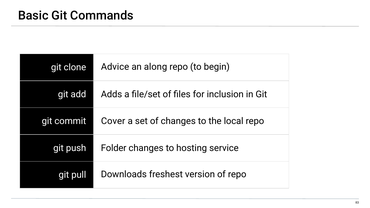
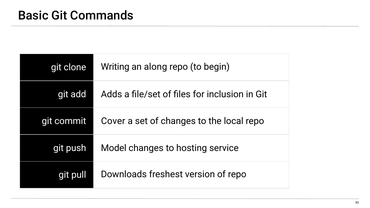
Advice: Advice -> Writing
Folder: Folder -> Model
